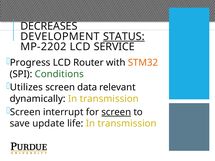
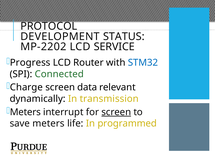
DECREASES: DECREASES -> PROTOCOL
STATUS underline: present -> none
STM32 colour: orange -> blue
Conditions: Conditions -> Connected
Utilizes: Utilizes -> Charge
Screen at (25, 112): Screen -> Meters
save update: update -> meters
life In transmission: transmission -> programmed
